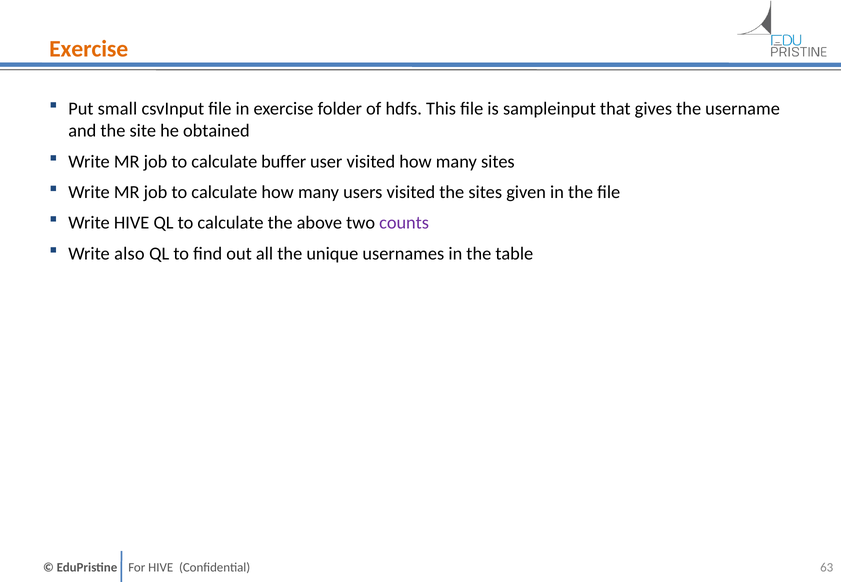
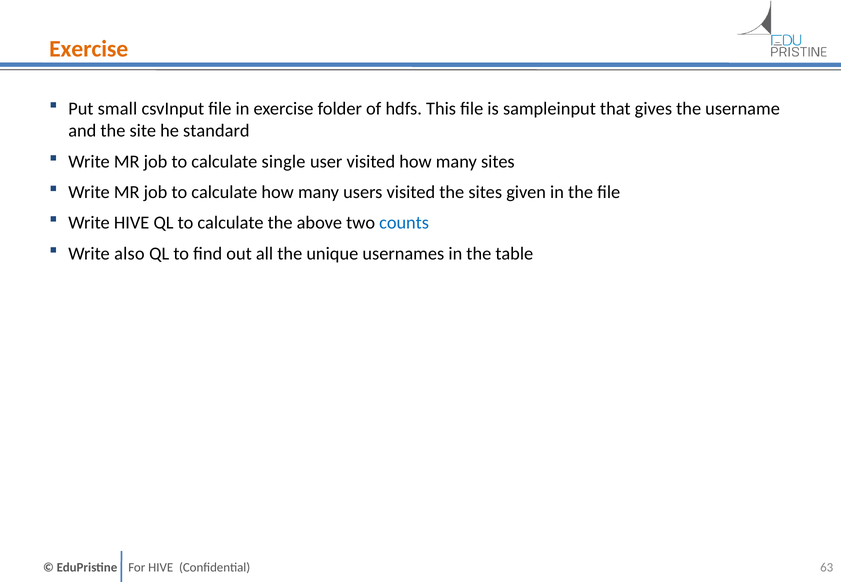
obtained: obtained -> standard
buffer: buffer -> single
counts colour: purple -> blue
